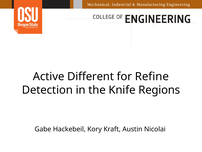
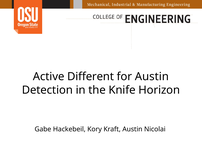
for Refine: Refine -> Austin
Regions: Regions -> Horizon
